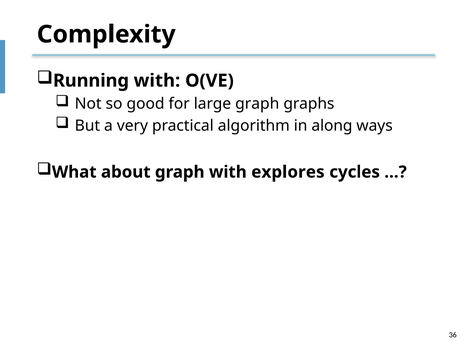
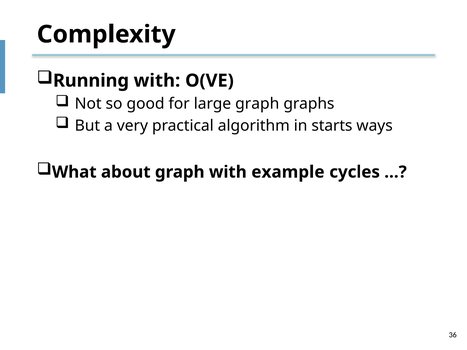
along: along -> starts
explores: explores -> example
